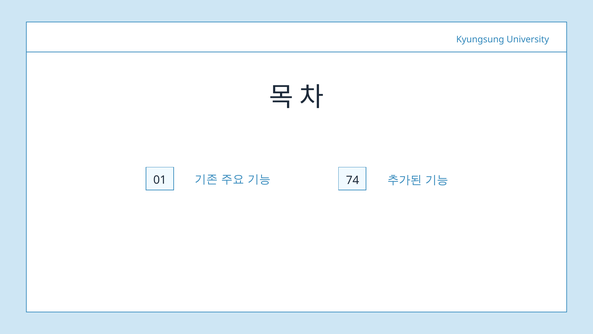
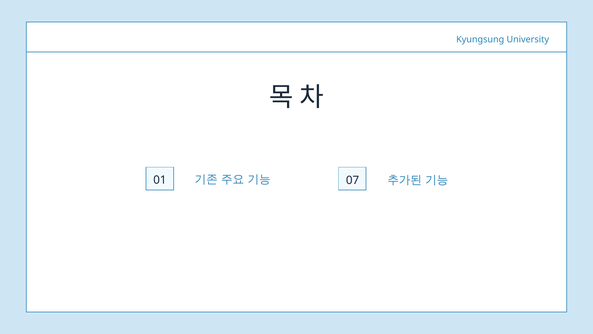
74: 74 -> 07
